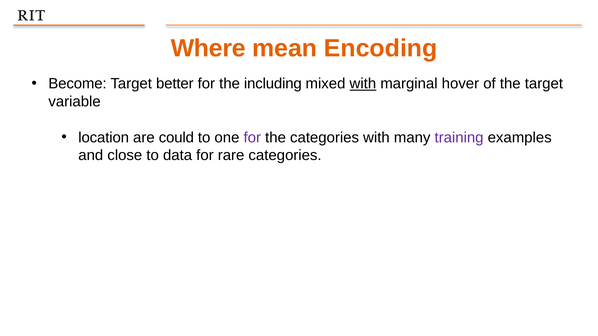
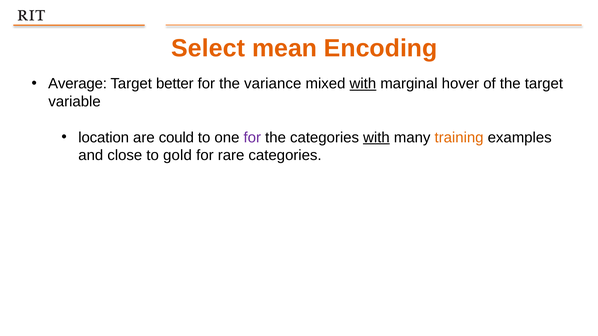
Where: Where -> Select
Become: Become -> Average
including: including -> variance
with at (376, 138) underline: none -> present
training colour: purple -> orange
data: data -> gold
